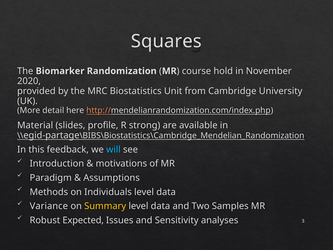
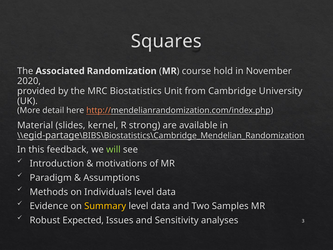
Biomarker: Biomarker -> Associated
profile: profile -> kernel
will colour: light blue -> light green
Variance: Variance -> Evidence
